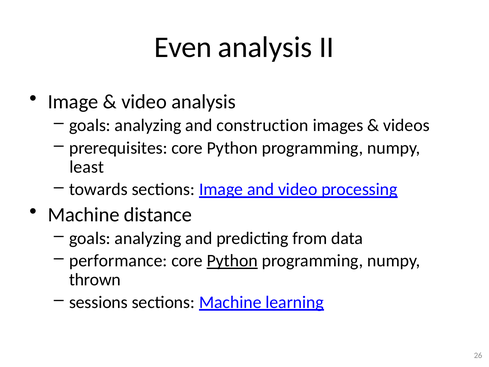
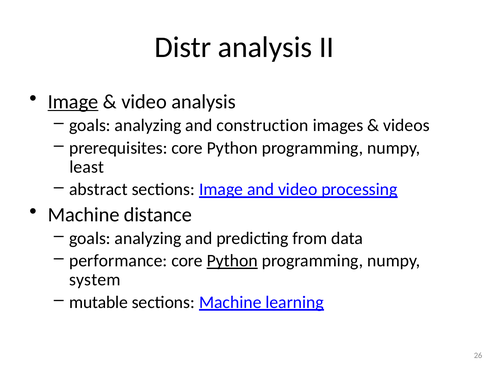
Even: Even -> Distr
Image at (73, 102) underline: none -> present
towards: towards -> abstract
thrown: thrown -> system
sessions: sessions -> mutable
